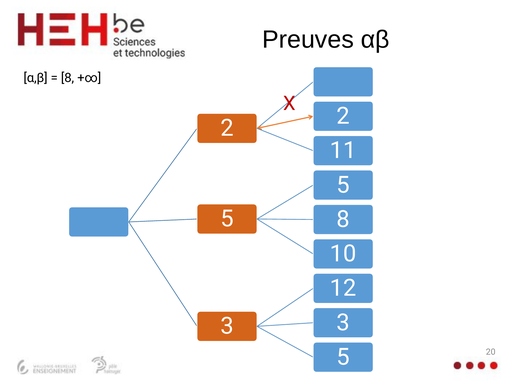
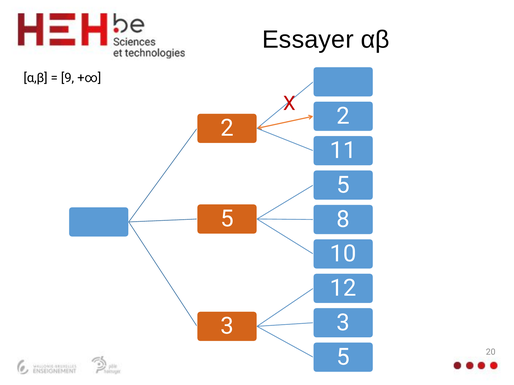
Preuves: Preuves -> Essayer
8 at (68, 78): 8 -> 9
